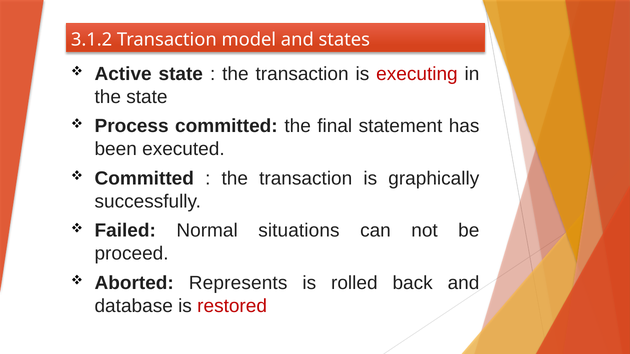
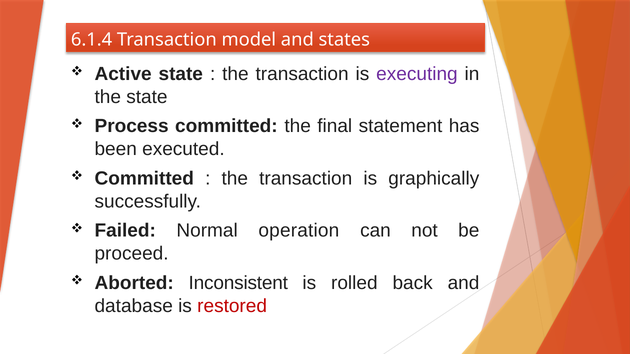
3.1.2: 3.1.2 -> 6.1.4
executing colour: red -> purple
situations: situations -> operation
Represents: Represents -> Inconsistent
